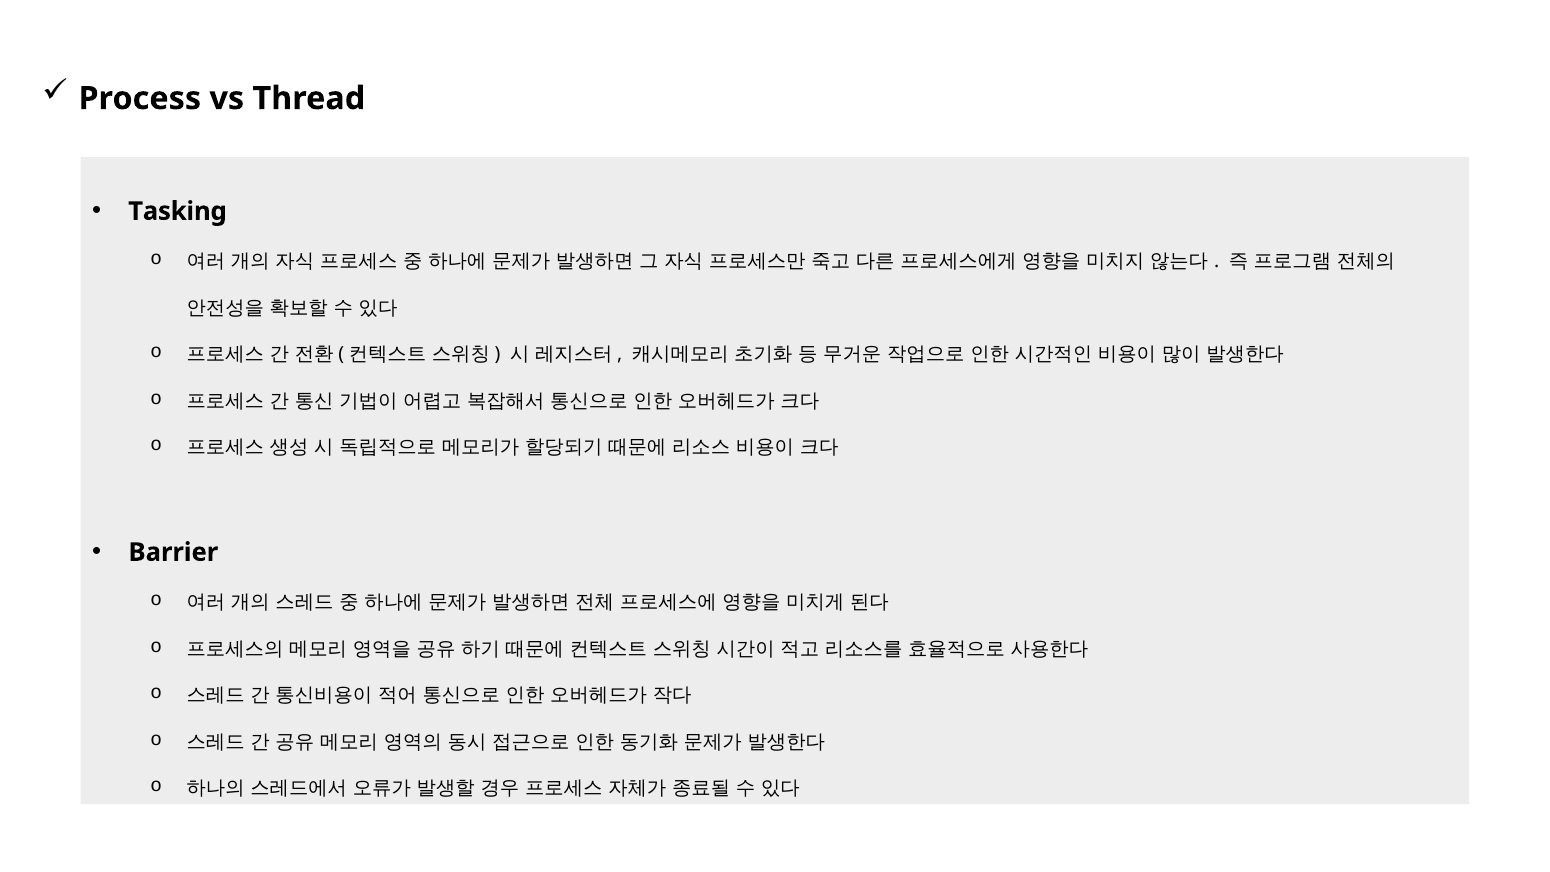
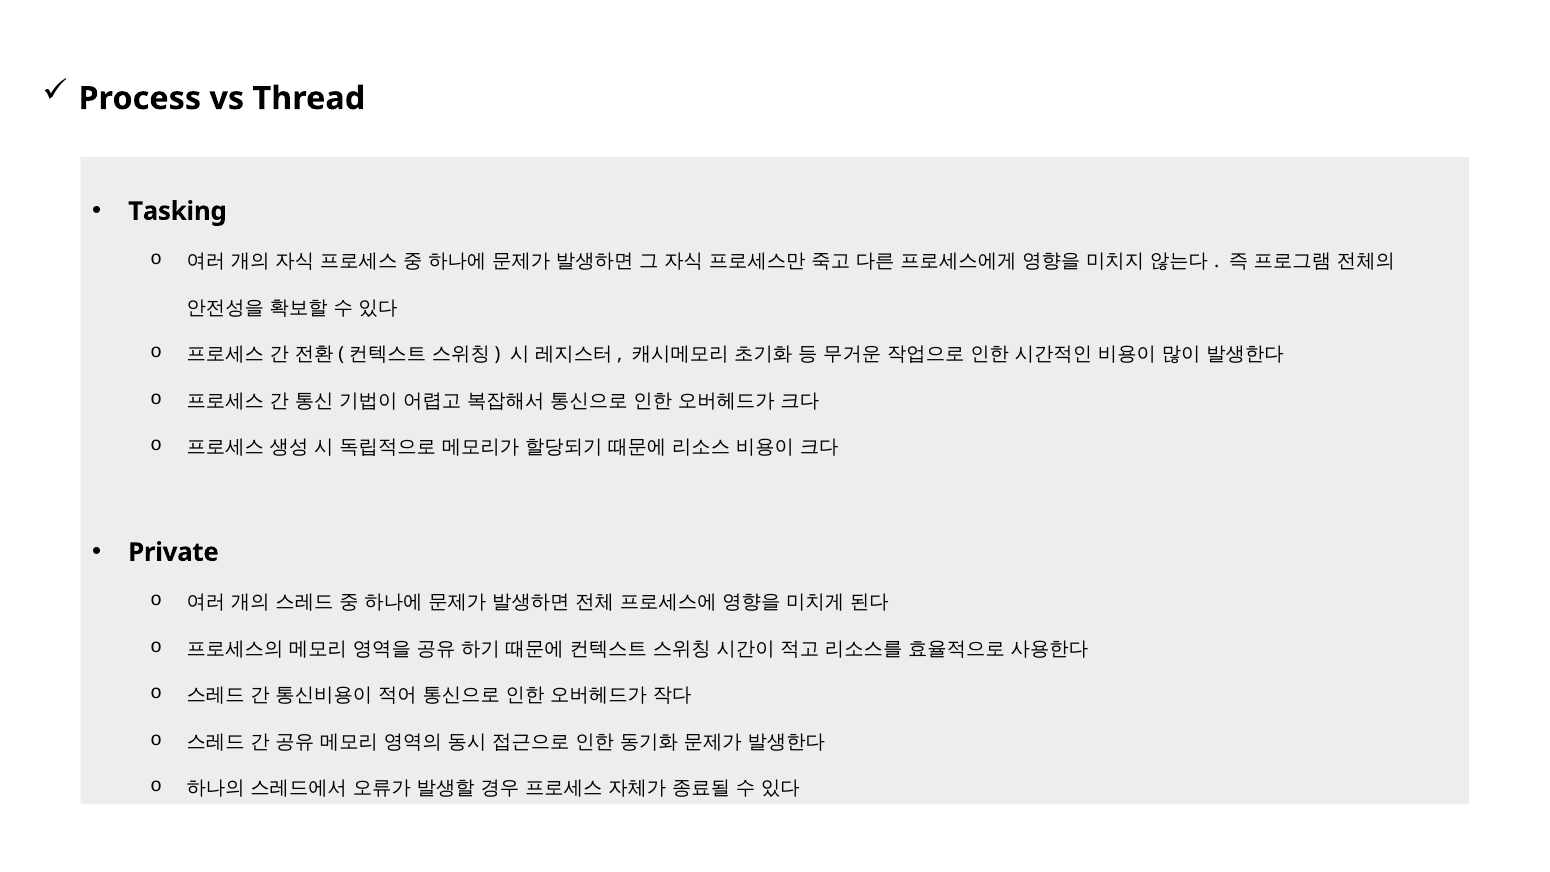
Barrier: Barrier -> Private
